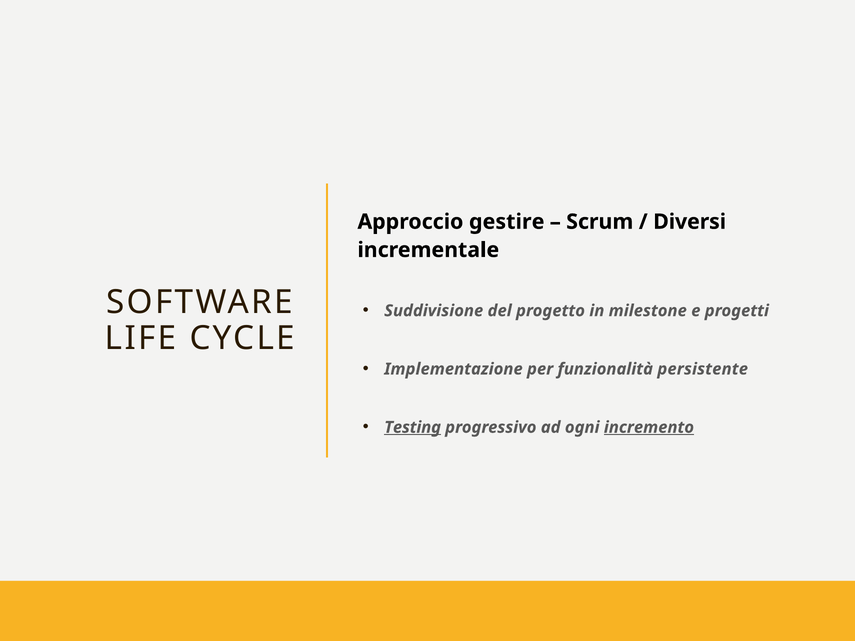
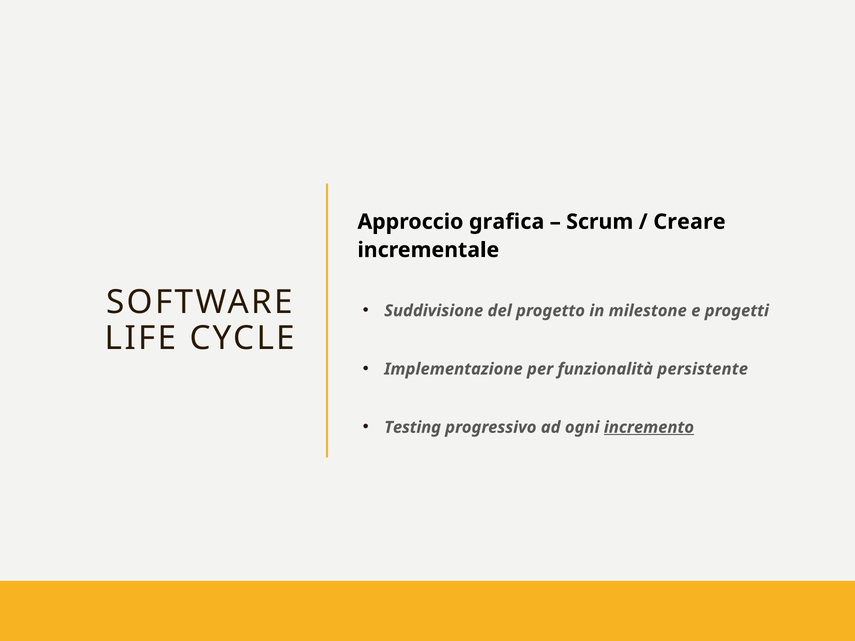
gestire: gestire -> grafica
Diversi: Diversi -> Creare
Testing underline: present -> none
